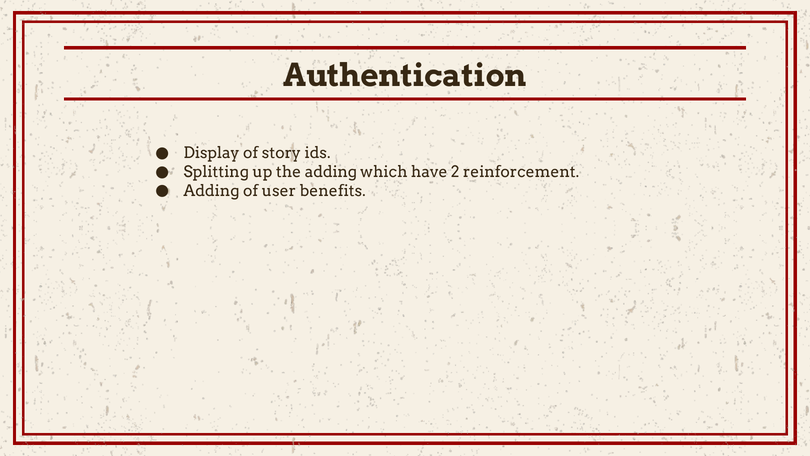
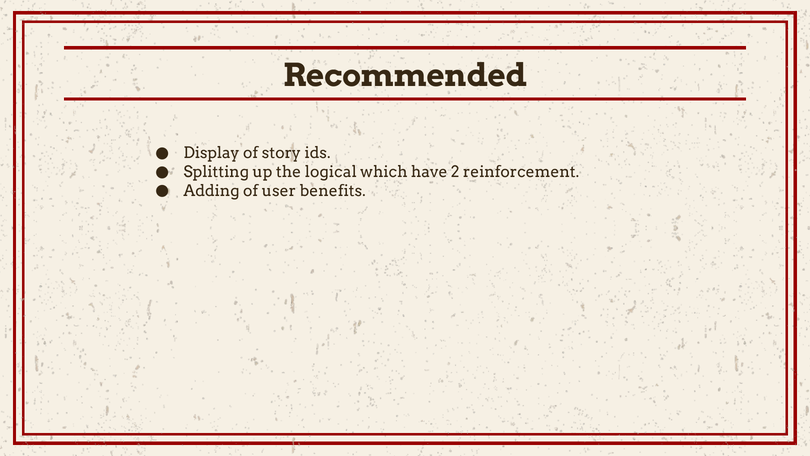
Authentication: Authentication -> Recommended
the adding: adding -> logical
